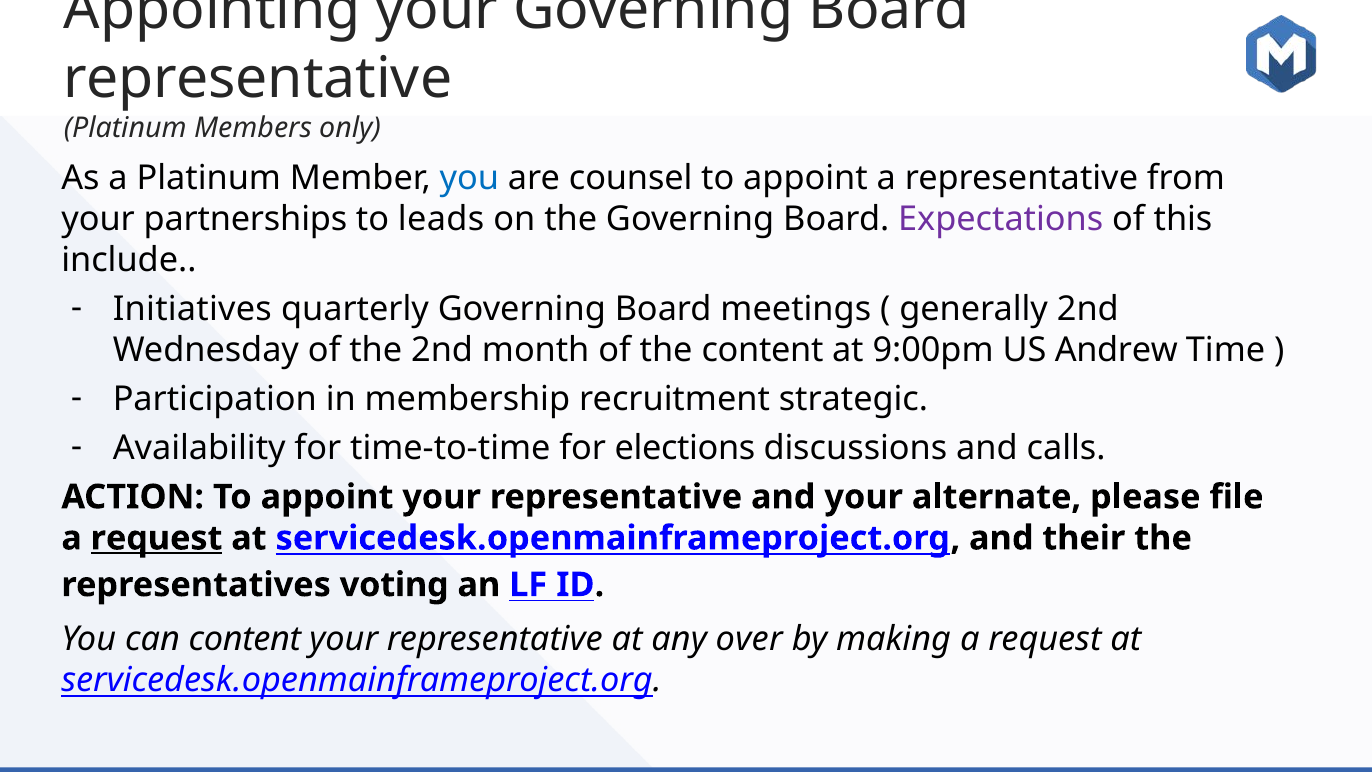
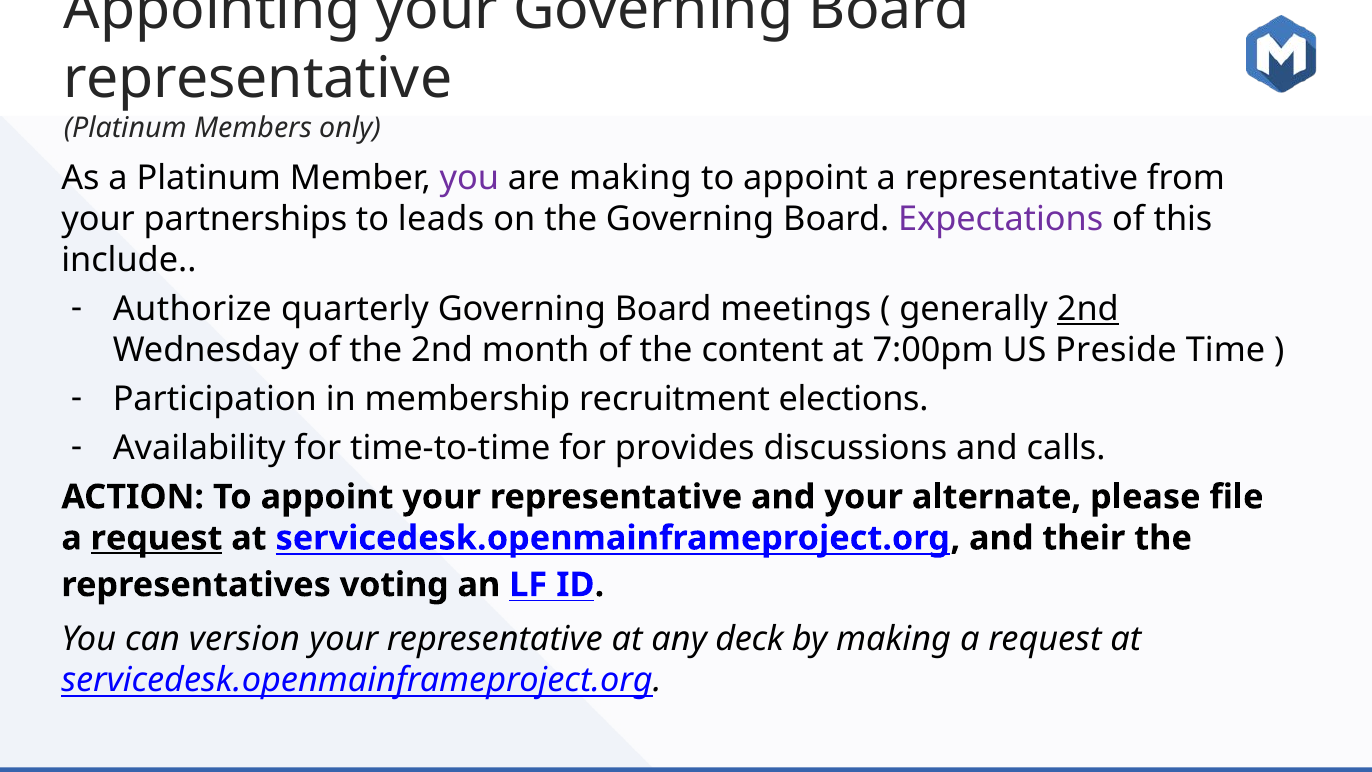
you at (469, 178) colour: blue -> purple
are counsel: counsel -> making
Initiatives: Initiatives -> Authorize
2nd at (1088, 309) underline: none -> present
9:00pm: 9:00pm -> 7:00pm
Andrew: Andrew -> Preside
strategic: strategic -> elections
elections: elections -> provides
can content: content -> version
over: over -> deck
